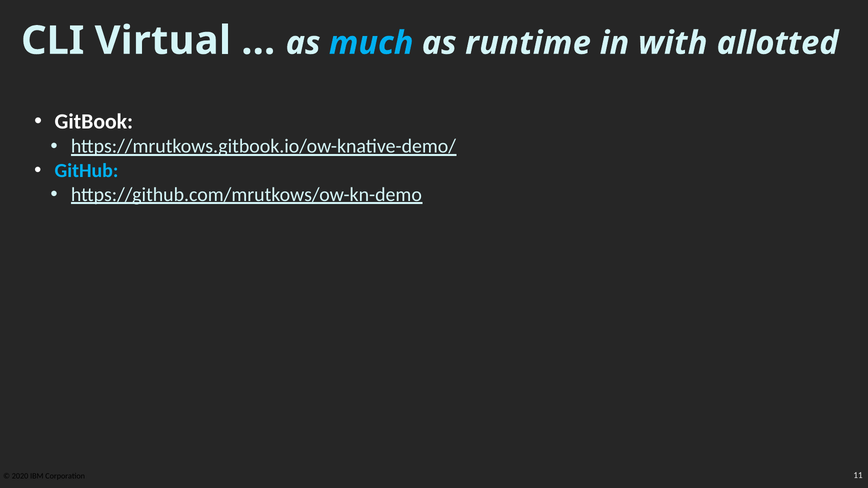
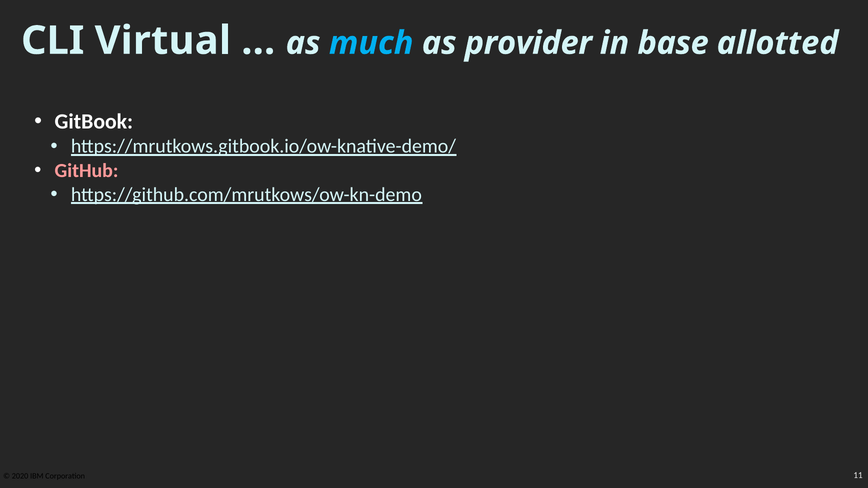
runtime: runtime -> provider
with: with -> base
GitHub colour: light blue -> pink
